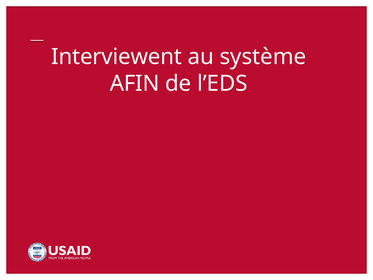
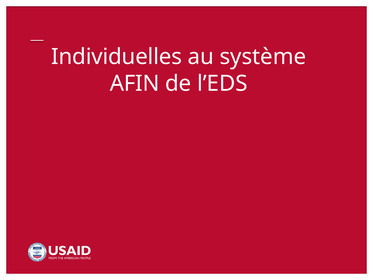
Interviewent: Interviewent -> Individuelles
